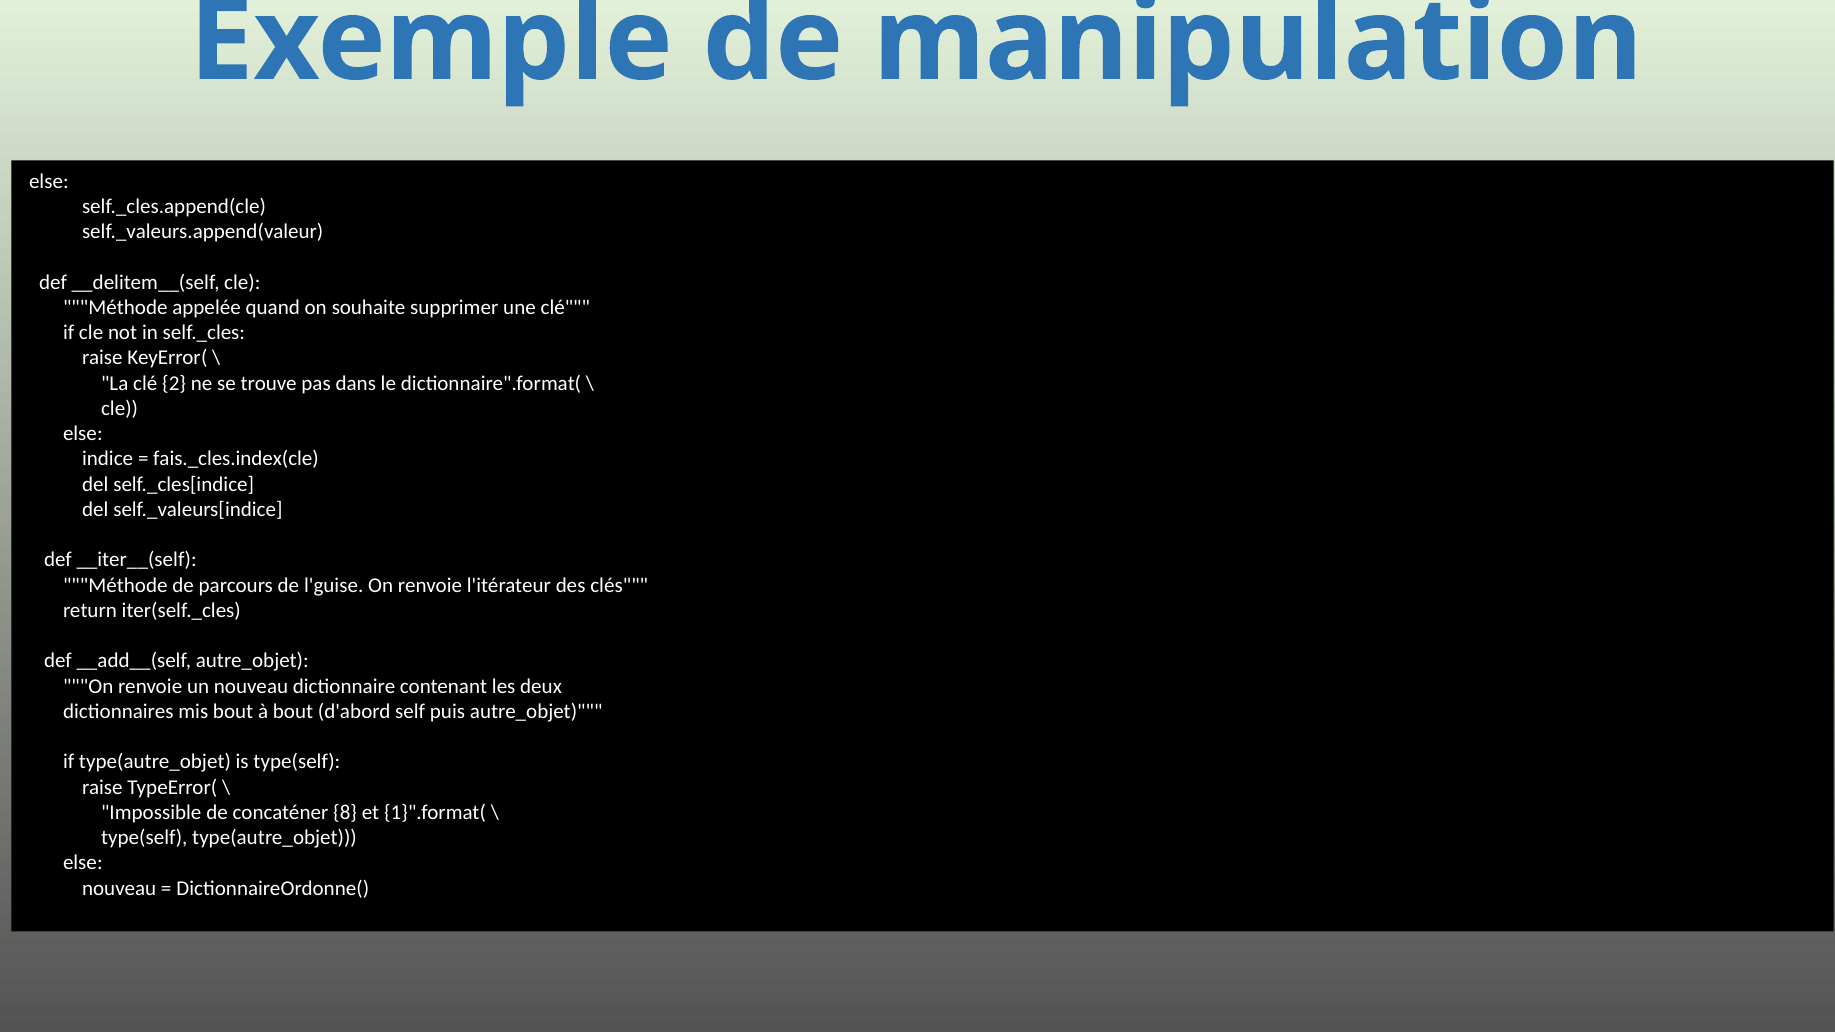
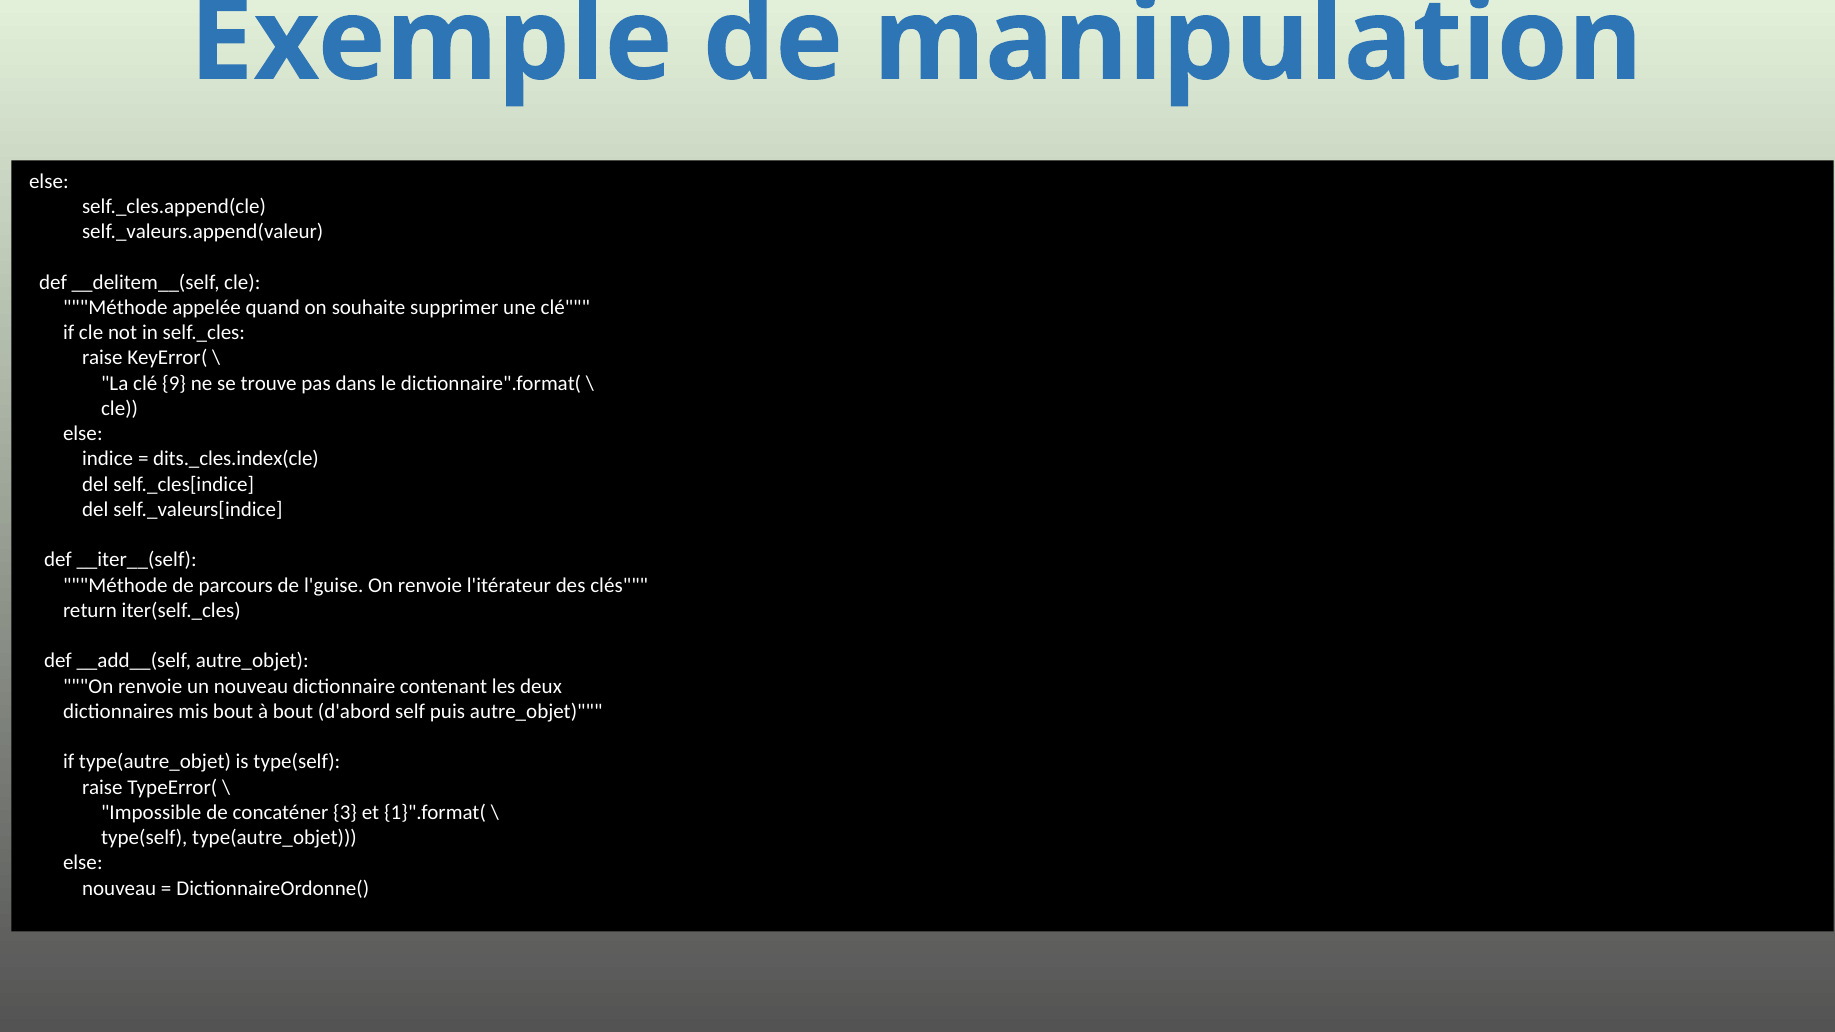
2: 2 -> 9
fais._cles.index(cle: fais._cles.index(cle -> dits._cles.index(cle
8: 8 -> 3
